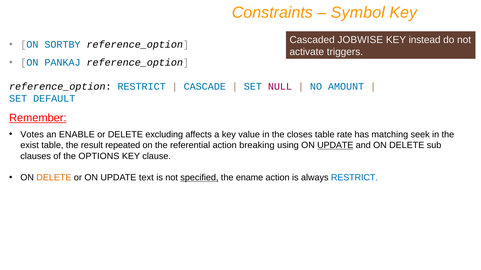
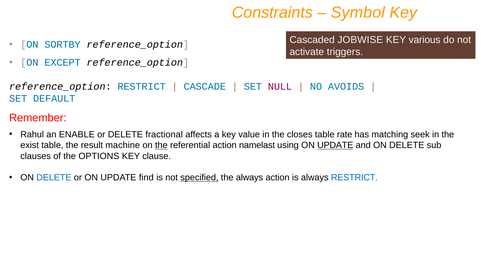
instead: instead -> various
PANKAJ: PANKAJ -> EXCEPT
AMOUNT: AMOUNT -> AVOIDS
Remember underline: present -> none
Votes: Votes -> Rahul
excluding: excluding -> fractional
repeated: repeated -> machine
the at (161, 146) underline: none -> present
breaking: breaking -> namelast
DELETE at (54, 178) colour: orange -> blue
text: text -> find
the ename: ename -> always
